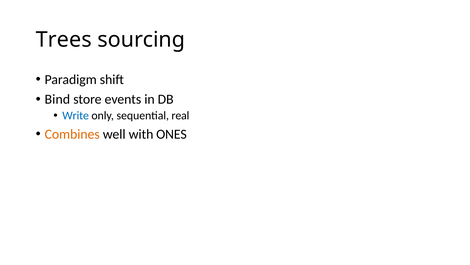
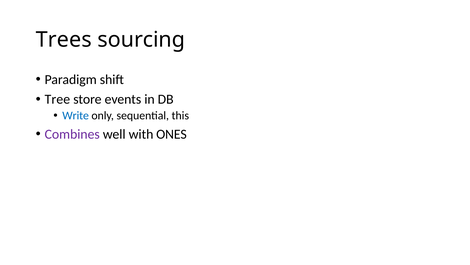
Bind: Bind -> Tree
real: real -> this
Combines colour: orange -> purple
